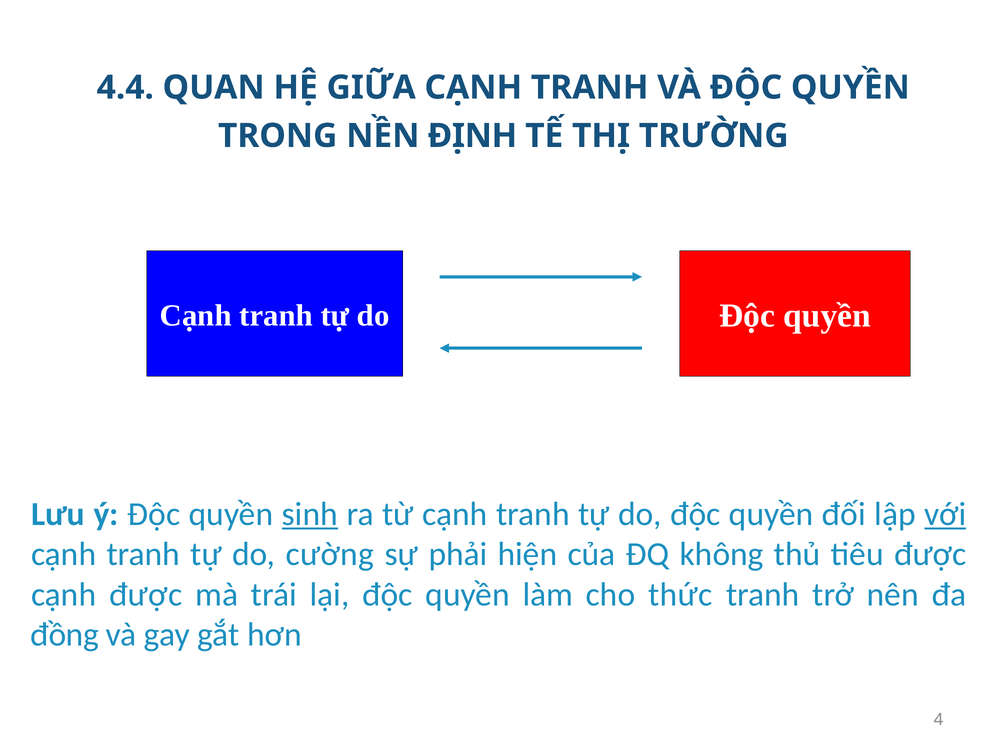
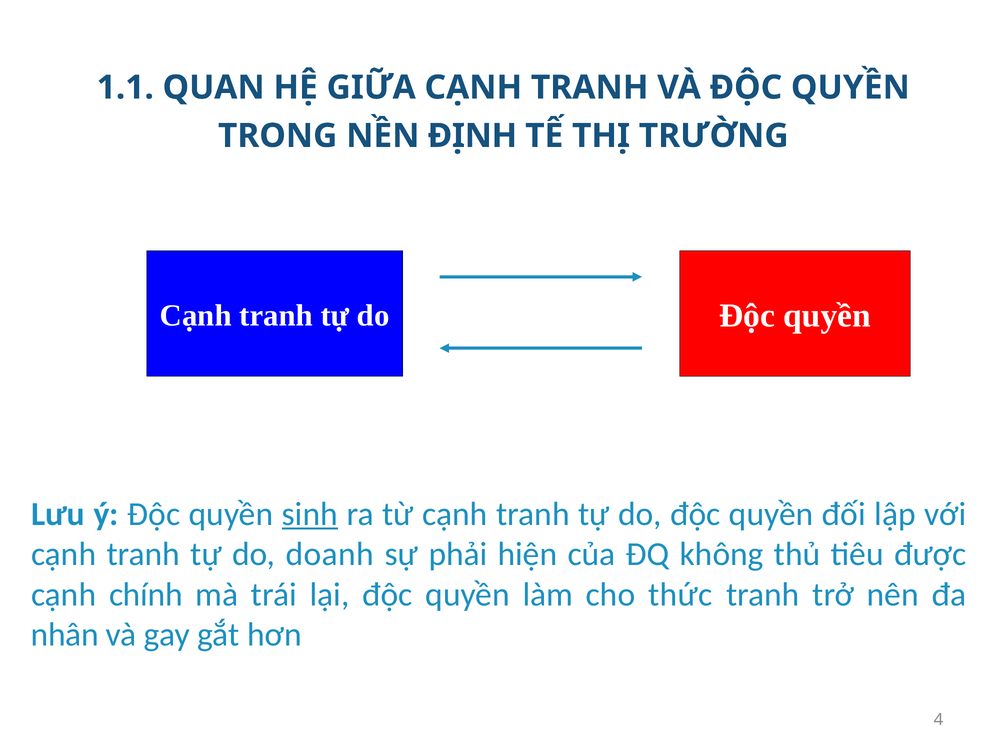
4.4: 4.4 -> 1.1
với underline: present -> none
cường: cường -> doanh
cạnh được: được -> chính
đồng: đồng -> nhân
